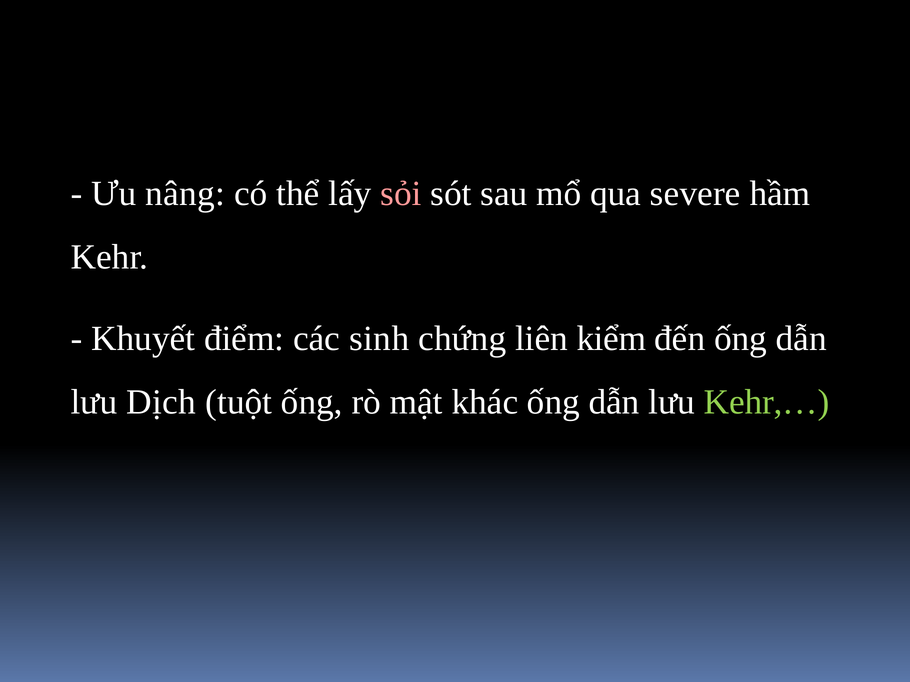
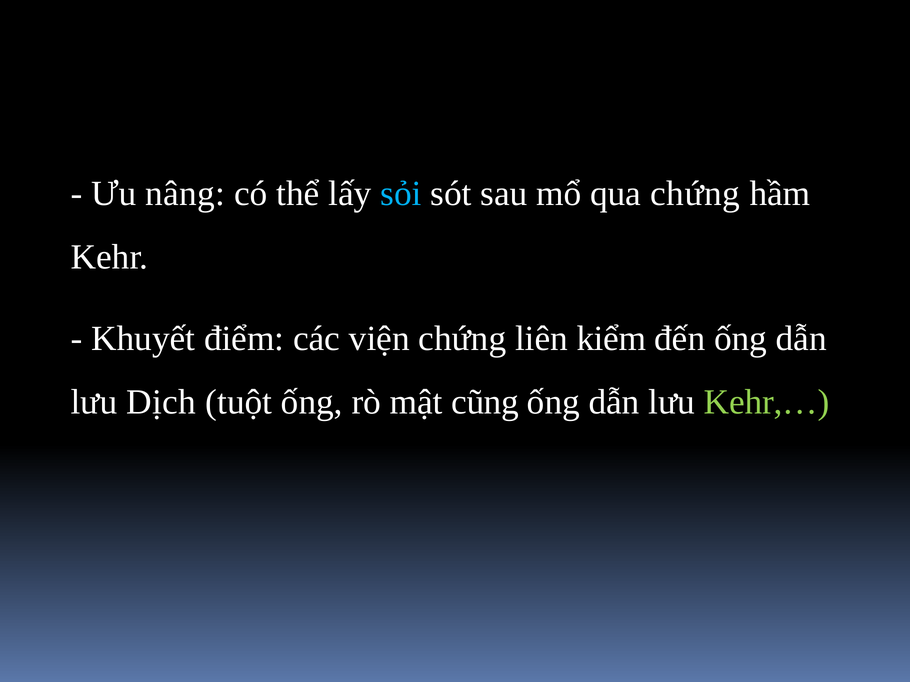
sỏi colour: pink -> light blue
qua severe: severe -> chứng
sinh: sinh -> viện
khác: khác -> cũng
